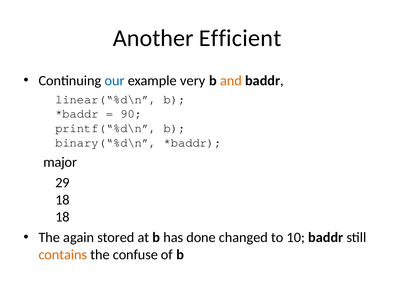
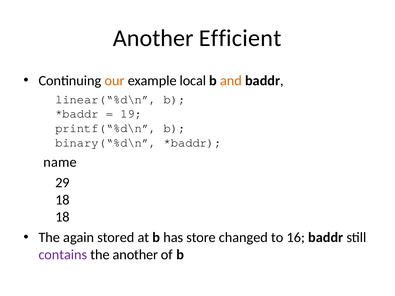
our colour: blue -> orange
very: very -> local
90: 90 -> 19
major: major -> name
done: done -> store
10: 10 -> 16
contains colour: orange -> purple
the confuse: confuse -> another
